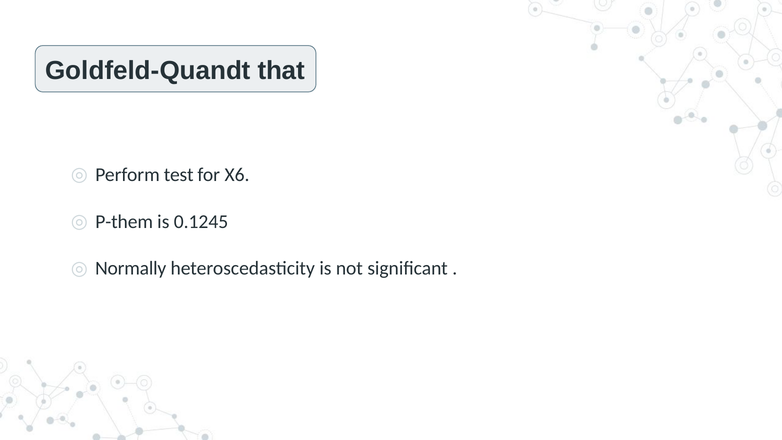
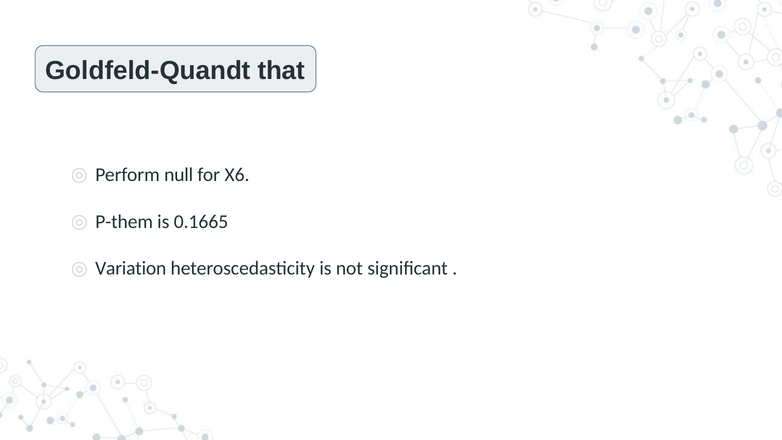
test: test -> null
0.1245: 0.1245 -> 0.1665
Normally: Normally -> Variation
